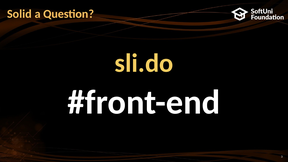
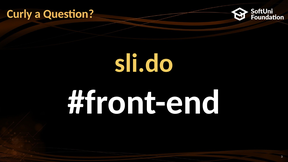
Solid: Solid -> Curly
